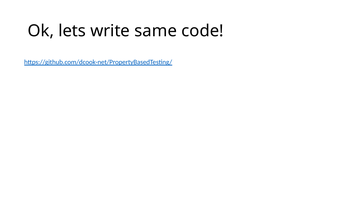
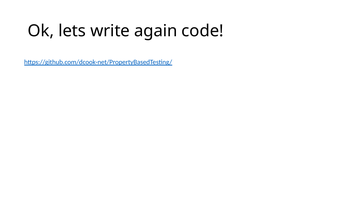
same: same -> again
